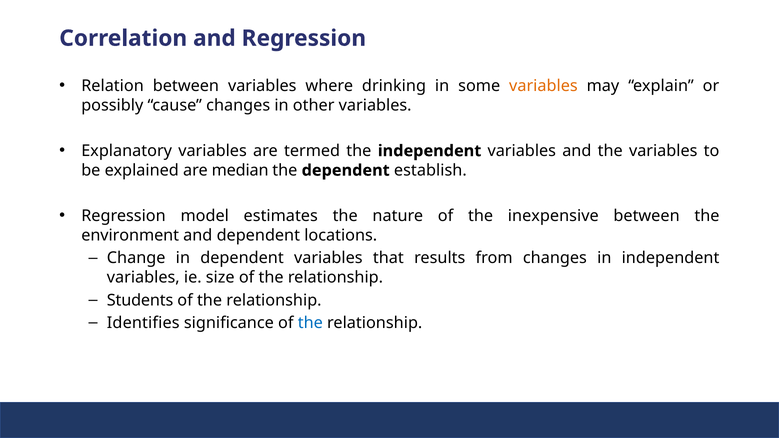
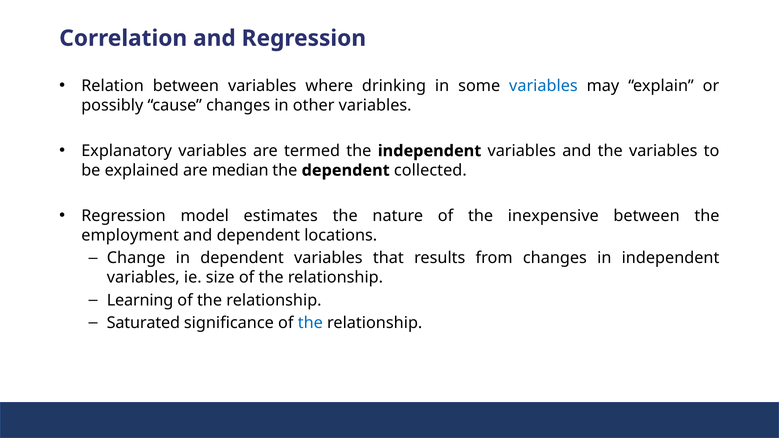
variables at (543, 86) colour: orange -> blue
establish: establish -> collected
environment: environment -> employment
Students: Students -> Learning
Identifies: Identifies -> Saturated
